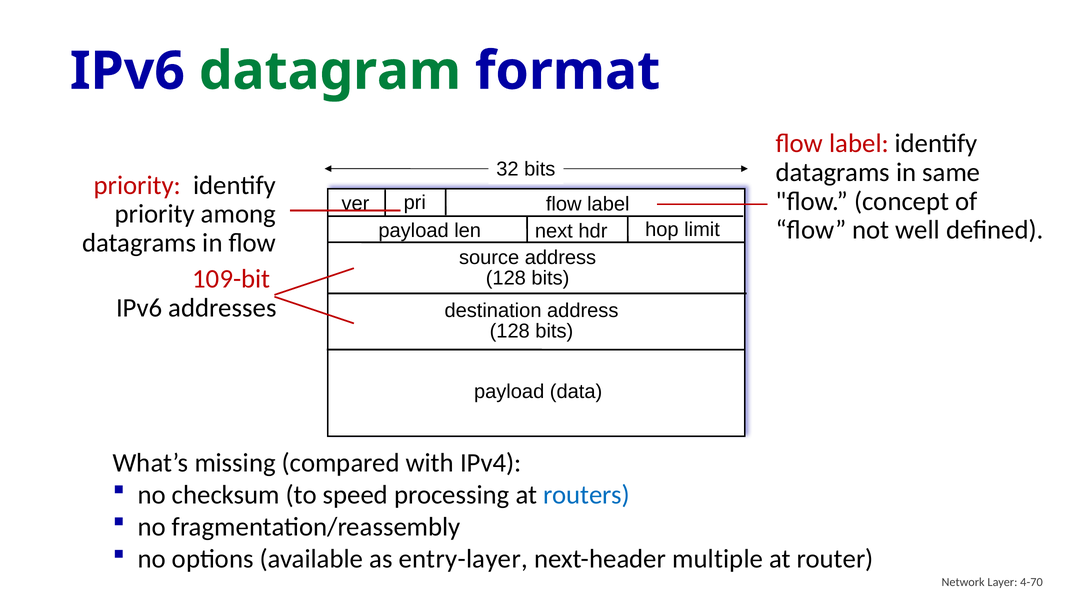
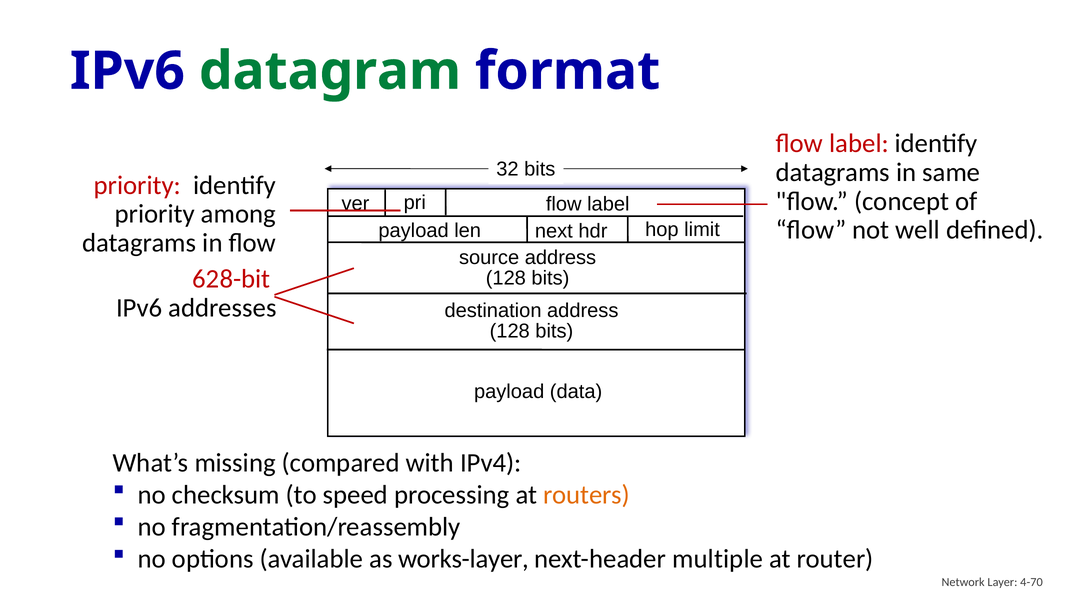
109-bit: 109-bit -> 628-bit
routers colour: blue -> orange
entry-layer: entry-layer -> works-layer
